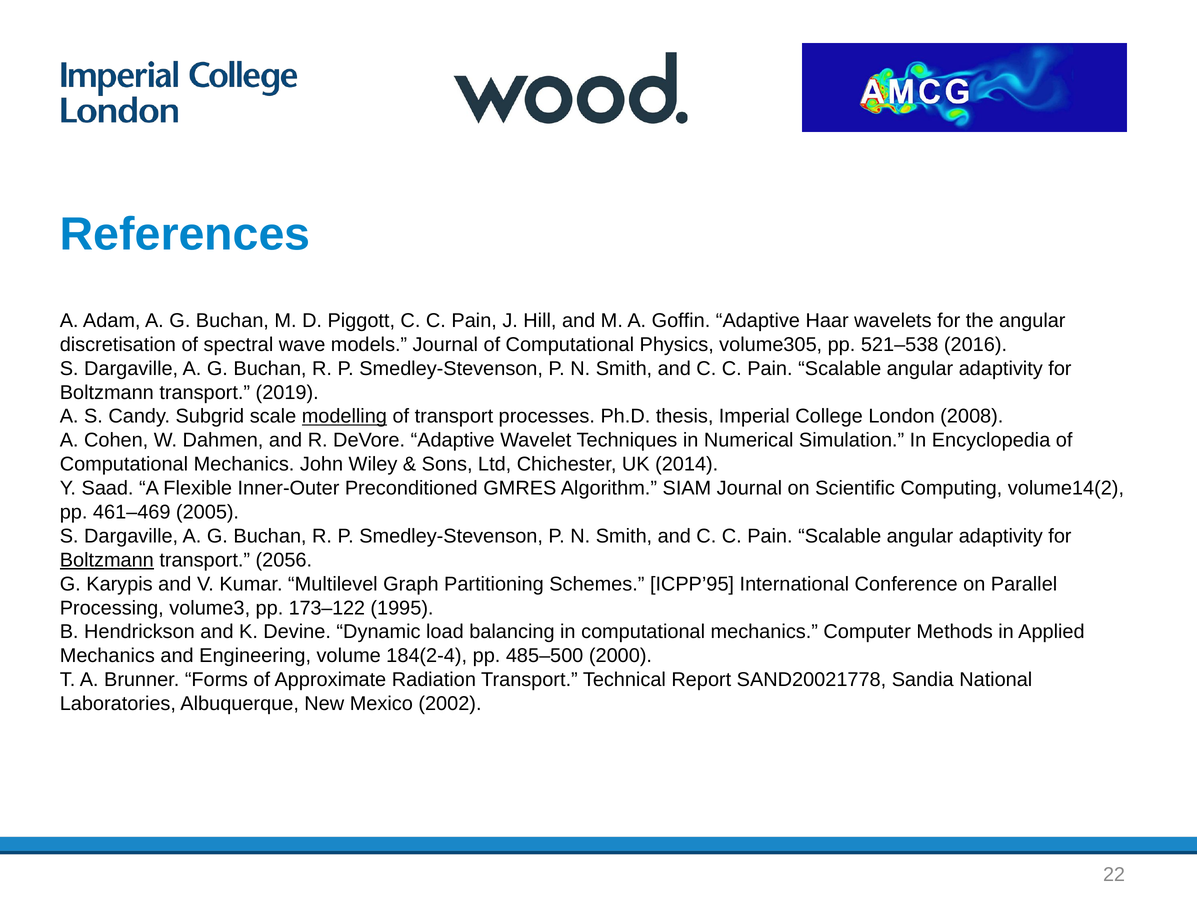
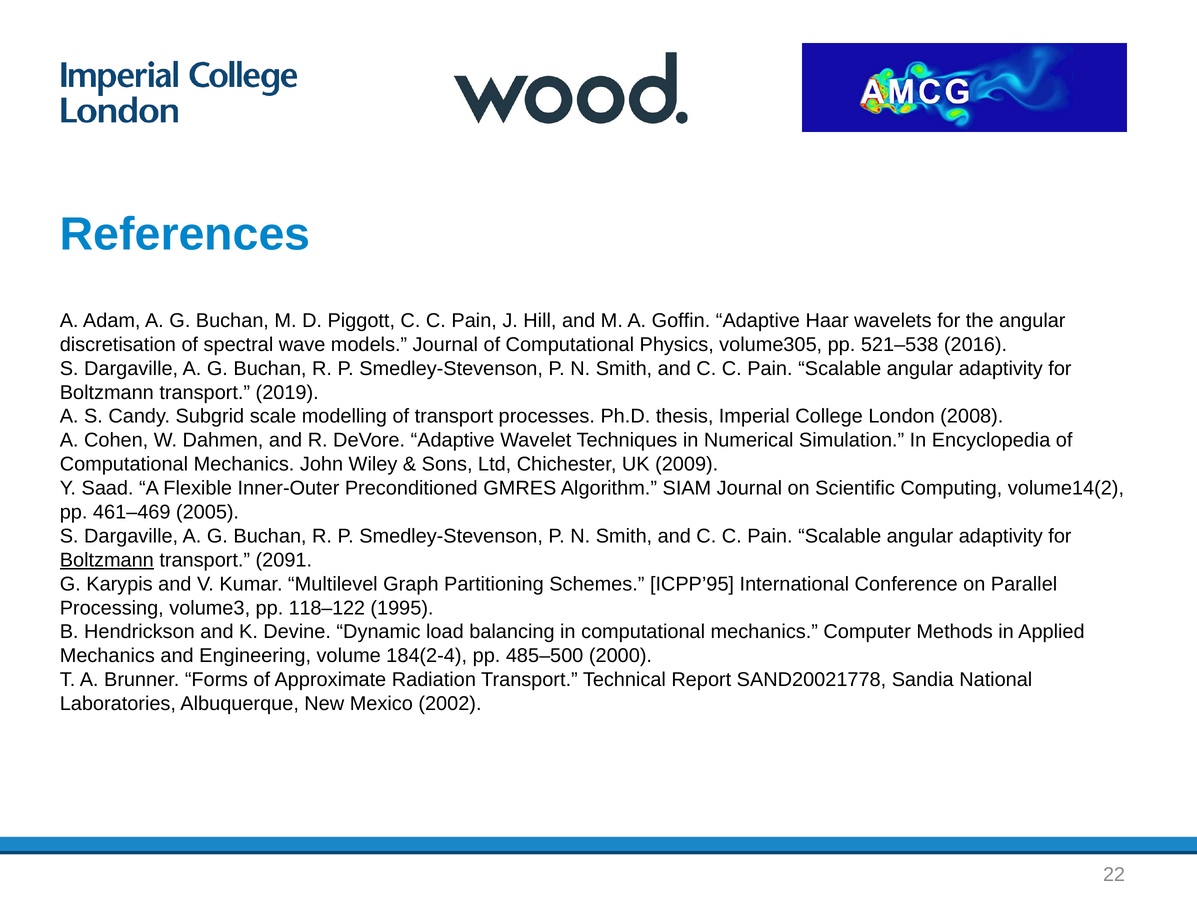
modelling underline: present -> none
2014: 2014 -> 2009
2056: 2056 -> 2091
173–122: 173–122 -> 118–122
